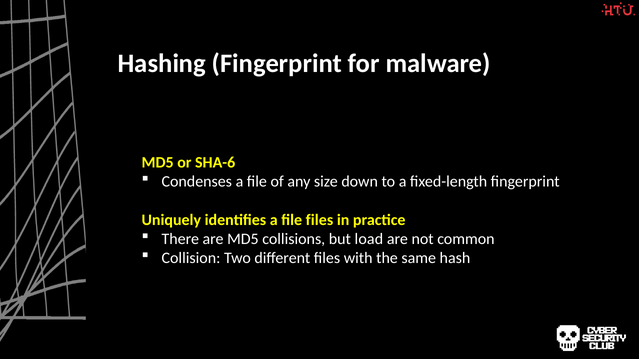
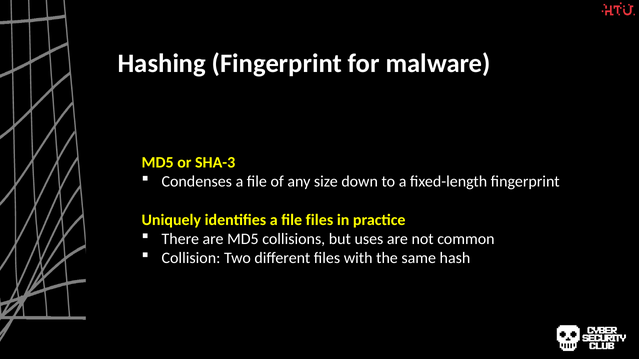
SHA-6: SHA-6 -> SHA-3
load: load -> uses
